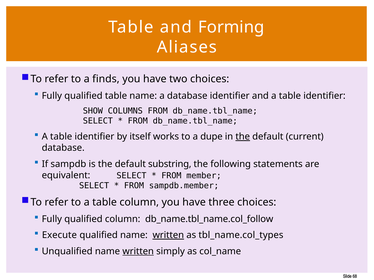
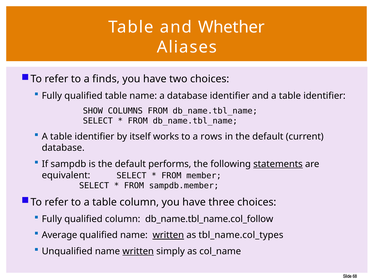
Forming: Forming -> Whether
dupe: dupe -> rows
the at (243, 137) underline: present -> none
substring: substring -> performs
statements underline: none -> present
Execute: Execute -> Average
